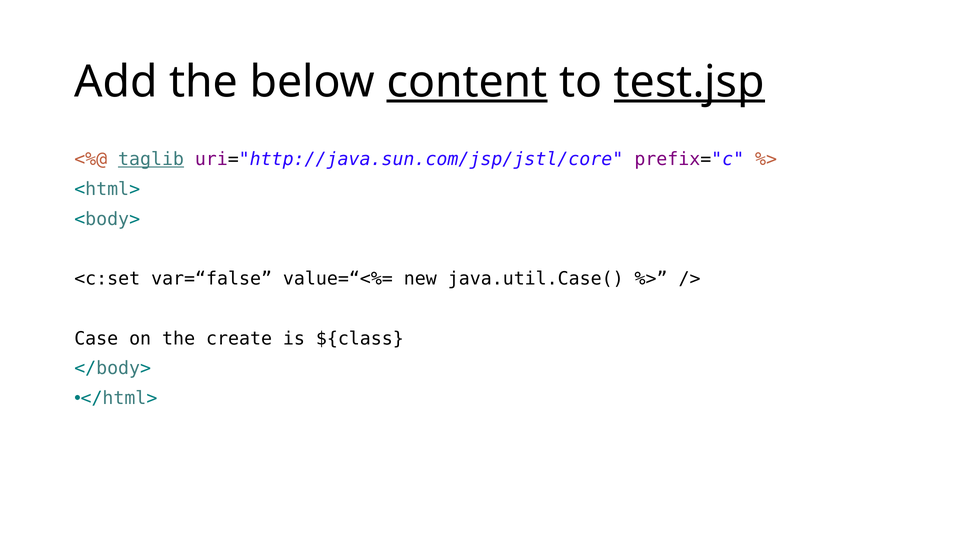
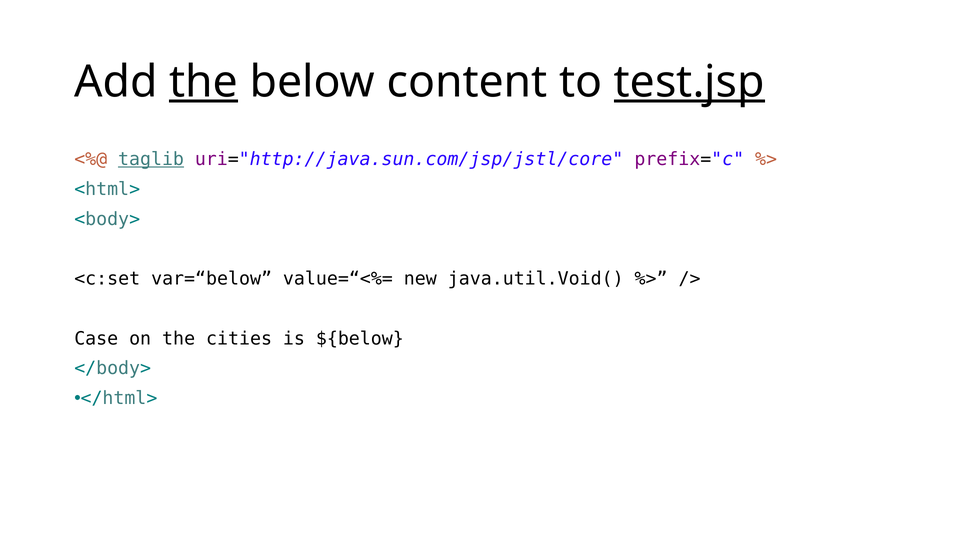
the at (204, 82) underline: none -> present
content underline: present -> none
var=“false: var=“false -> var=“below
java.util.Case(: java.util.Case( -> java.util.Void(
create: create -> cities
${class: ${class -> ${below
